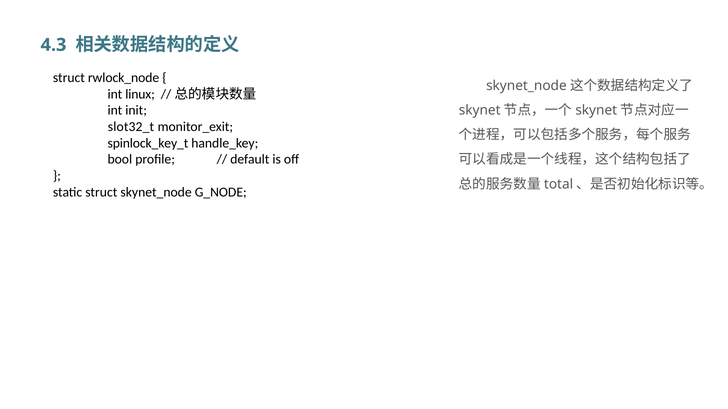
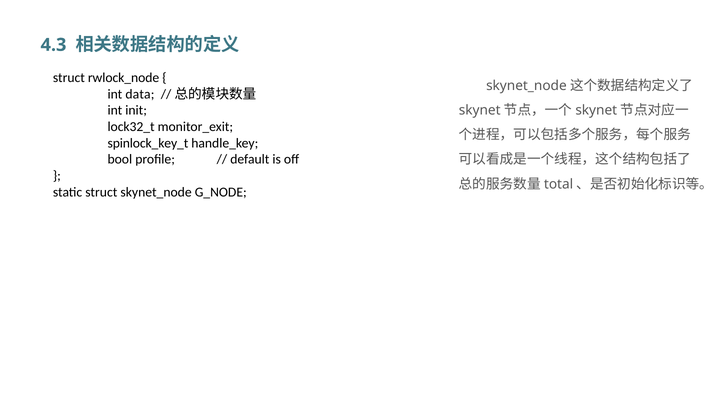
linux: linux -> data
slot32_t: slot32_t -> lock32_t
